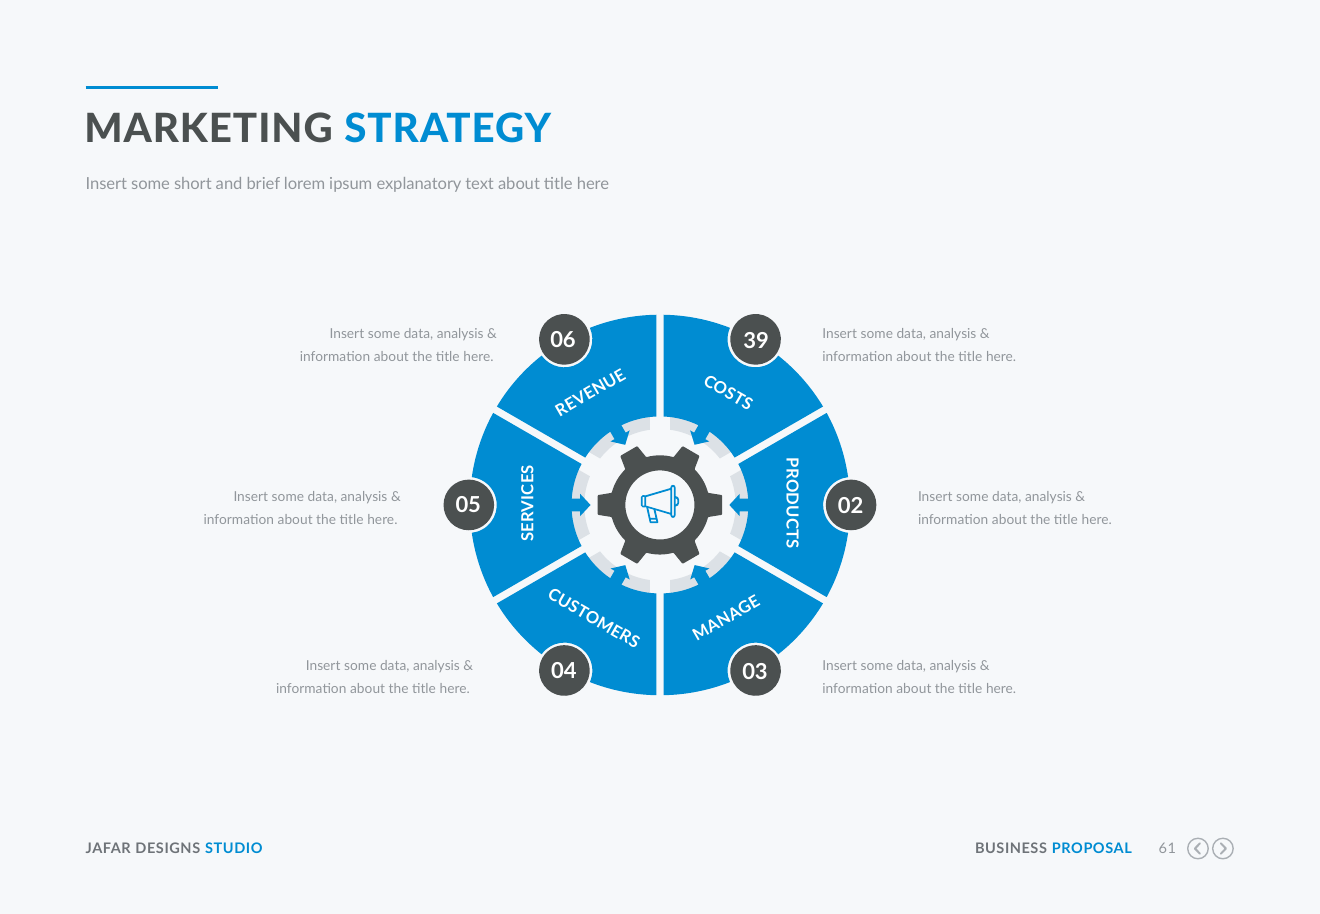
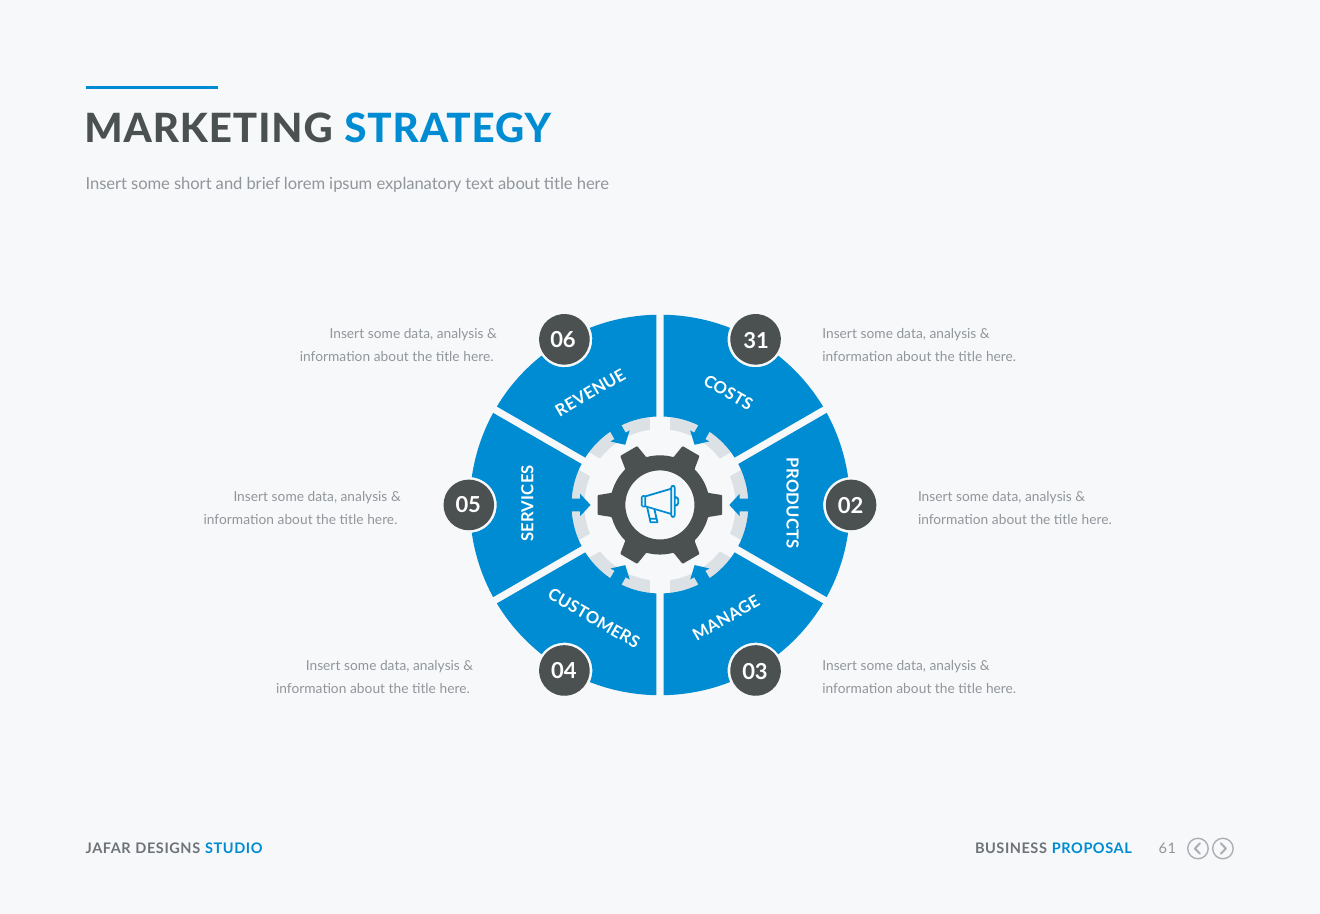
39: 39 -> 31
